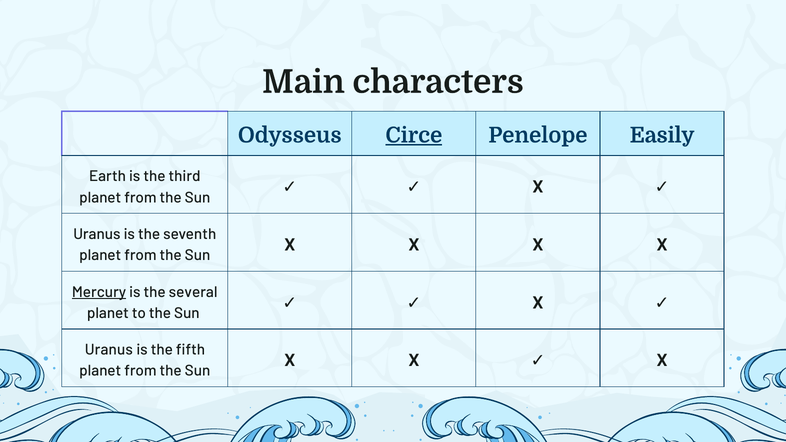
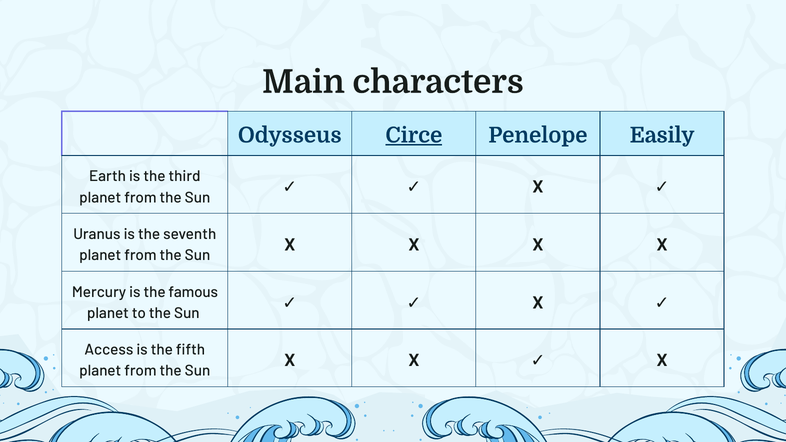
Mercury underline: present -> none
several: several -> famous
Uranus at (109, 350): Uranus -> Access
